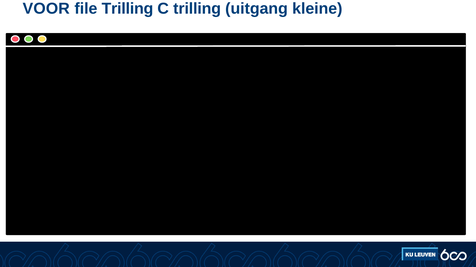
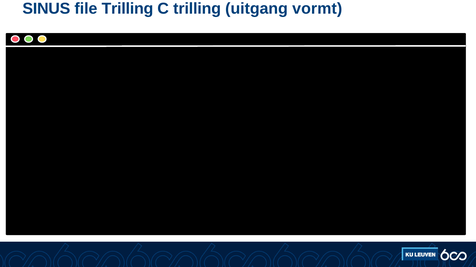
VOOR: VOOR -> SINUS
kleine: kleine -> vormt
